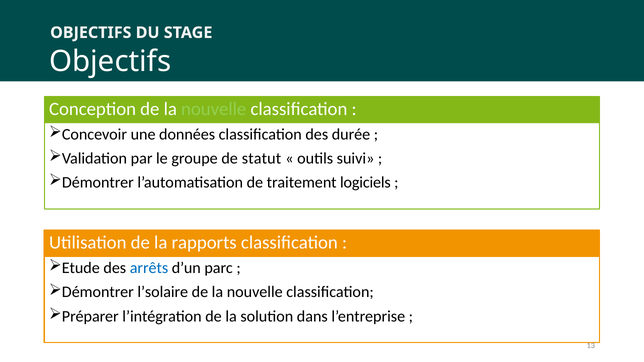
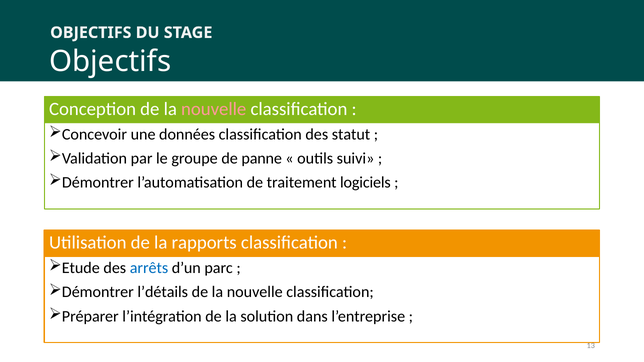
nouvelle at (214, 109) colour: light green -> pink
durée: durée -> statut
statut: statut -> panne
l’solaire: l’solaire -> l’détails
